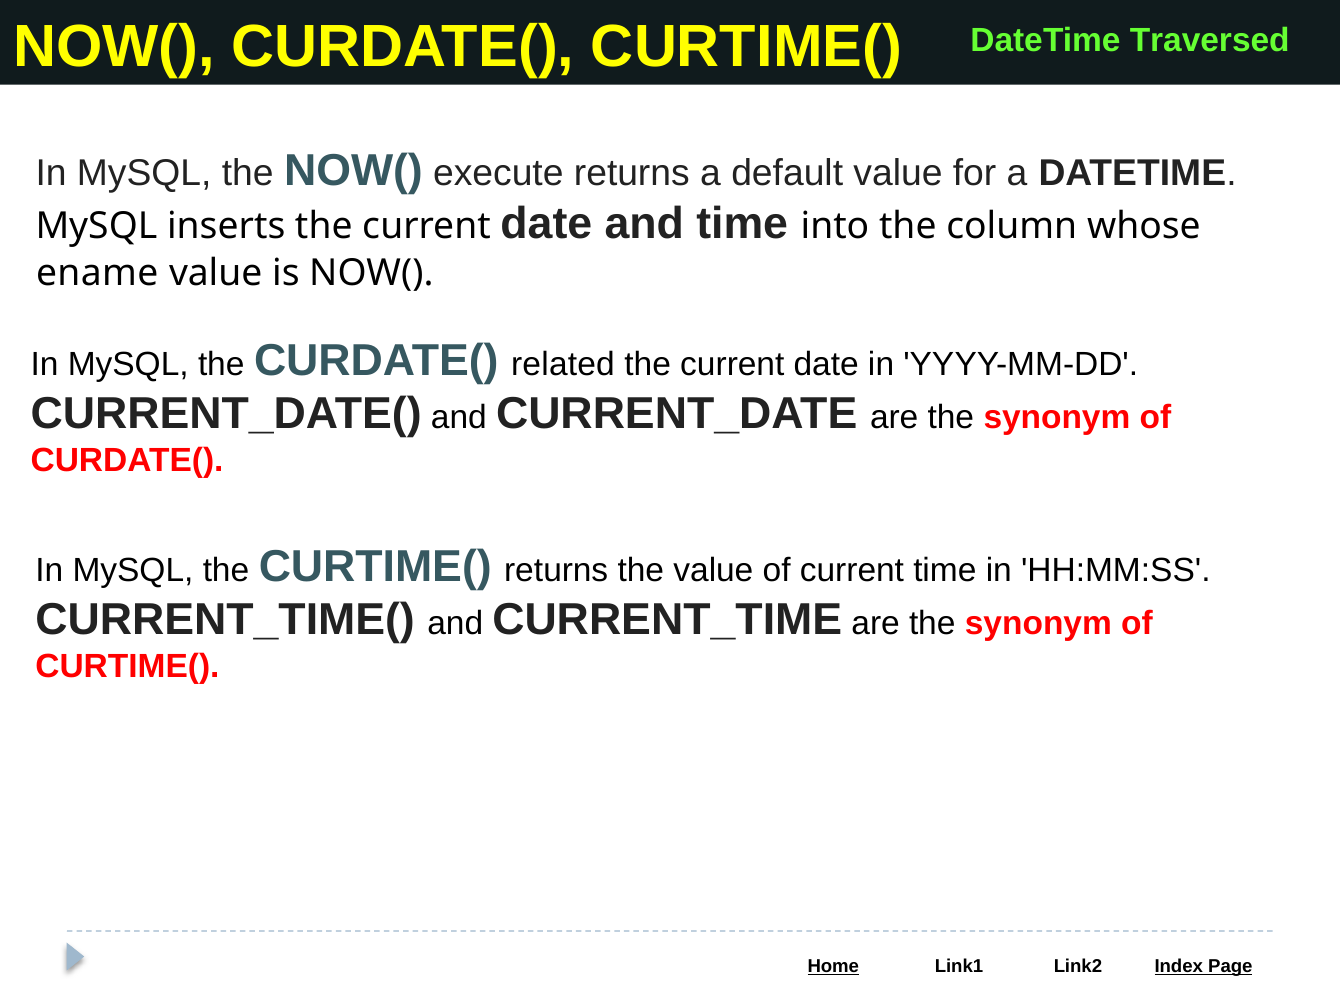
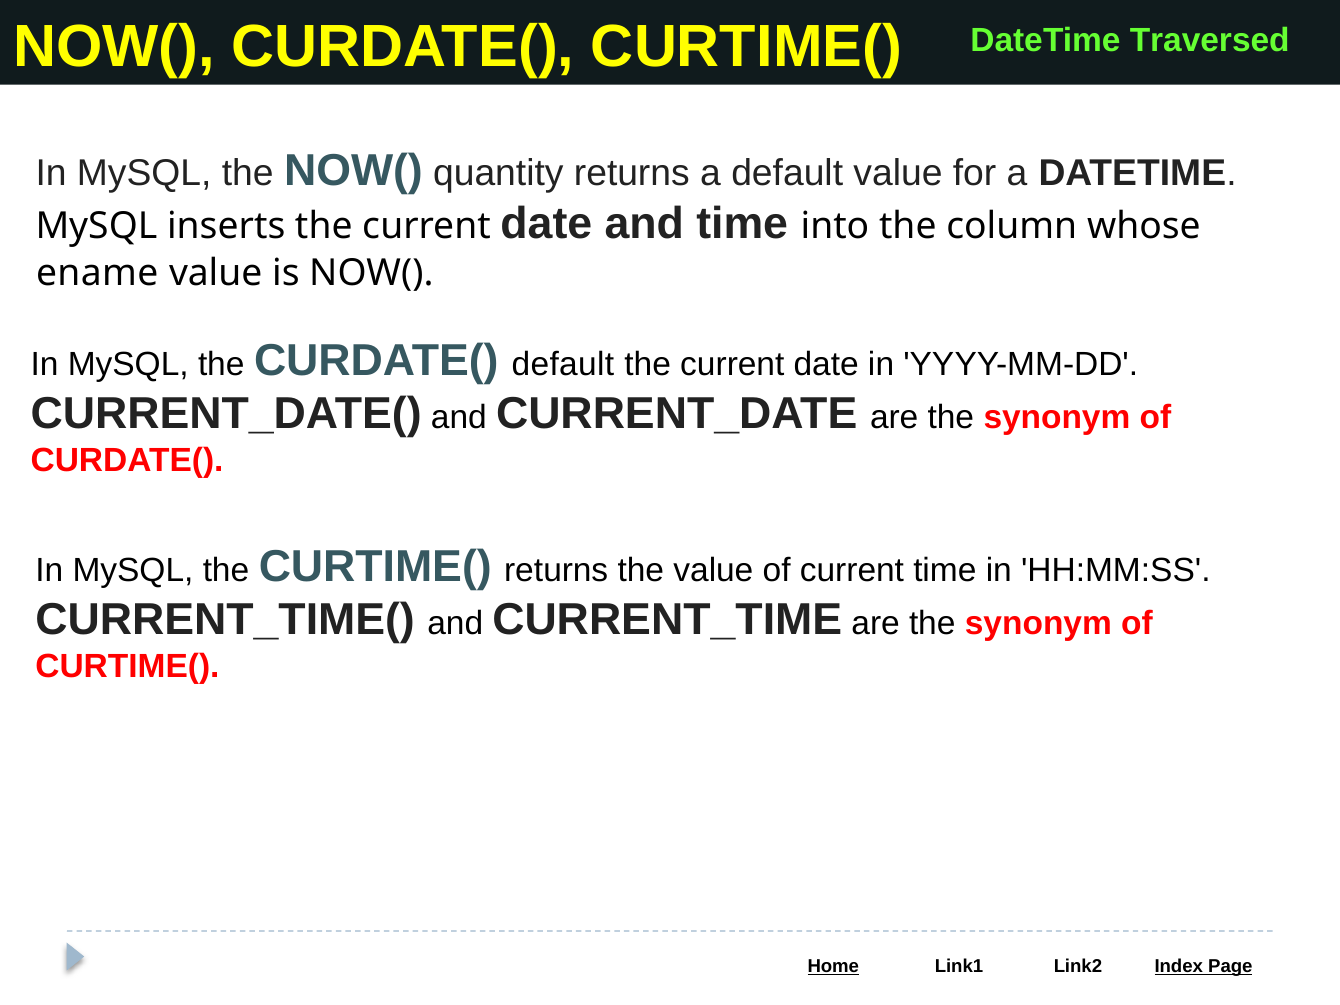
execute: execute -> quantity
CURDATE( related: related -> default
